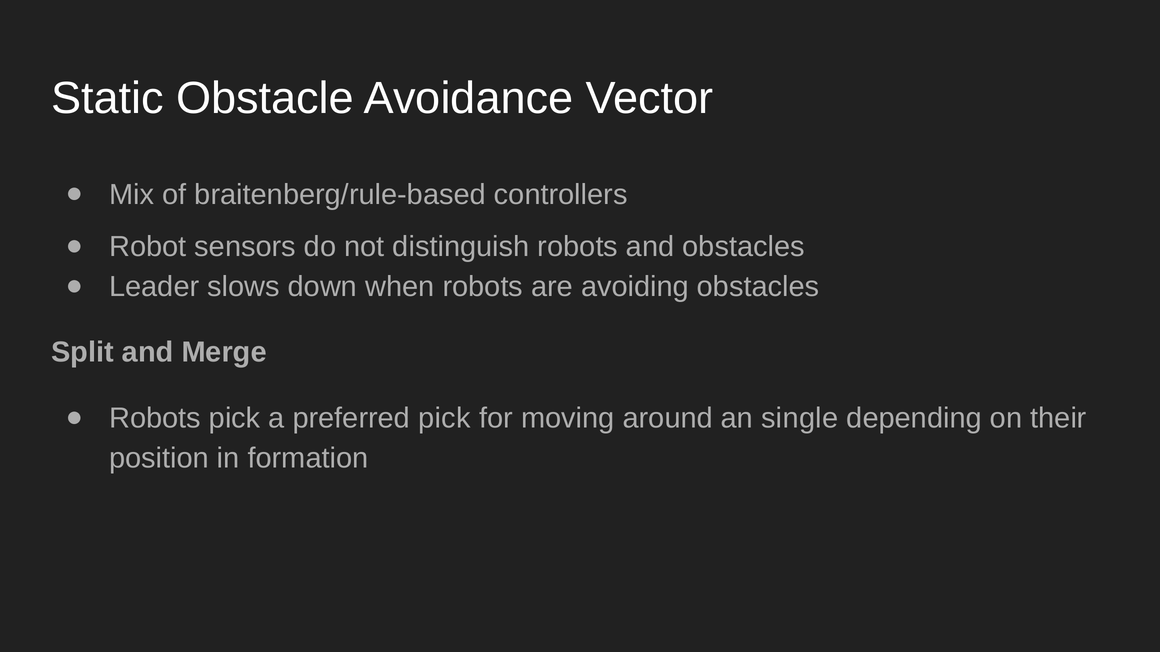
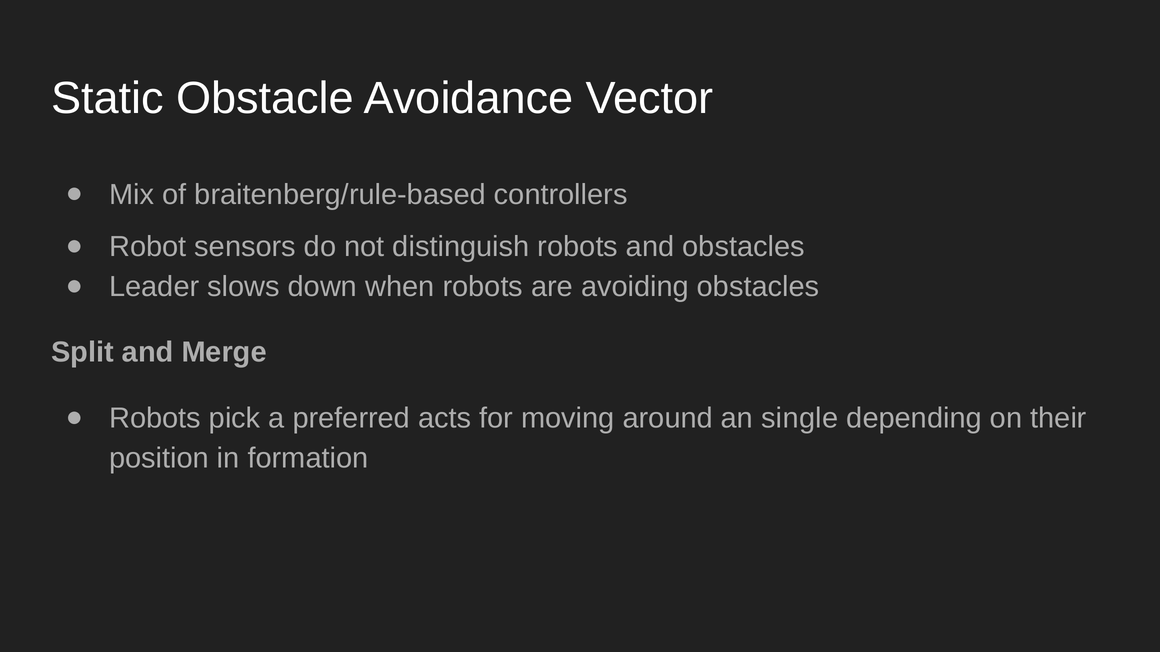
preferred pick: pick -> acts
